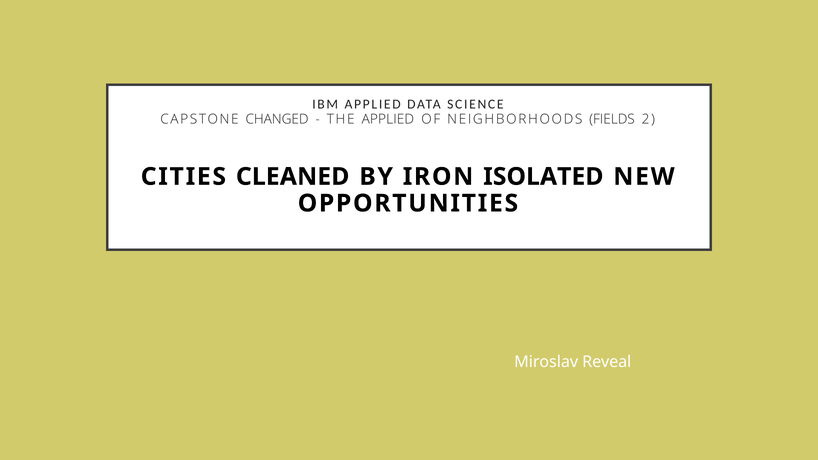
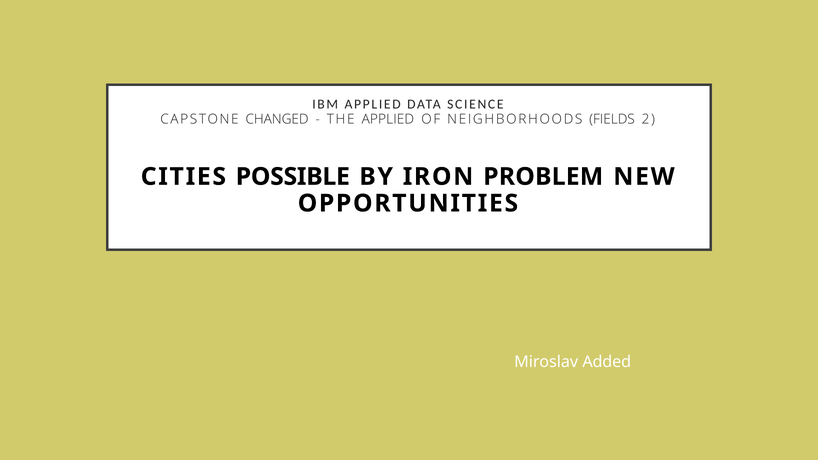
CLEANED: CLEANED -> POSSIBLE
ISOLATED: ISOLATED -> PROBLEM
Reveal: Reveal -> Added
